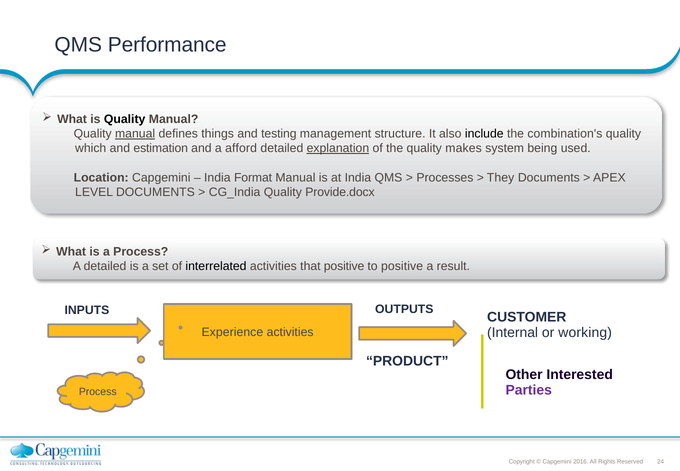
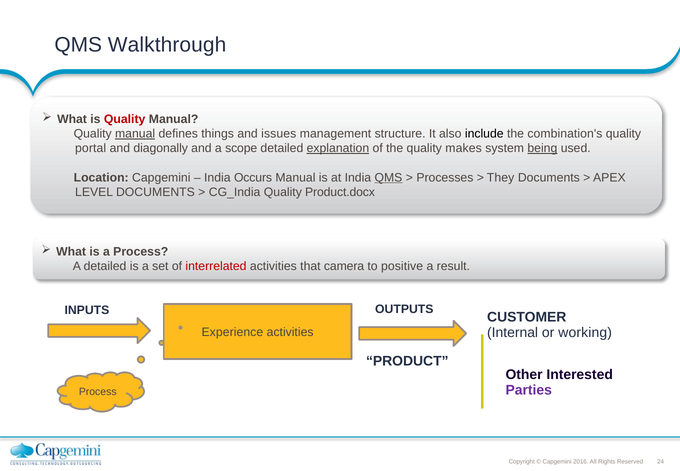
Performance: Performance -> Walkthrough
Quality at (125, 119) colour: black -> red
testing: testing -> issues
which: which -> portal
estimation: estimation -> diagonally
afford: afford -> scope
being underline: none -> present
Format: Format -> Occurs
QMS at (388, 178) underline: none -> present
Provide.docx: Provide.docx -> Product.docx
interrelated colour: black -> red
that positive: positive -> camera
